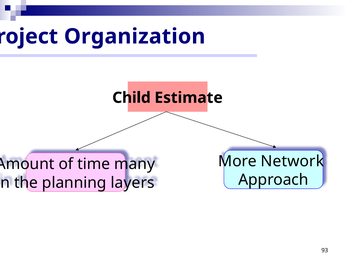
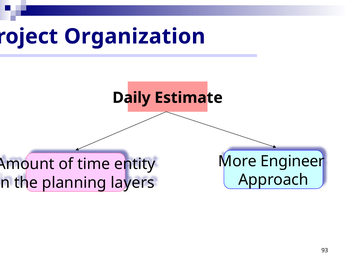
Child: Child -> Daily
Network: Network -> Engineer
many: many -> entity
